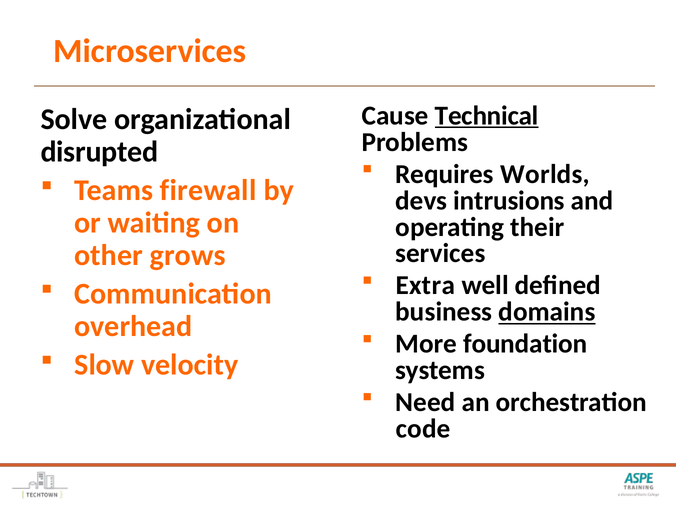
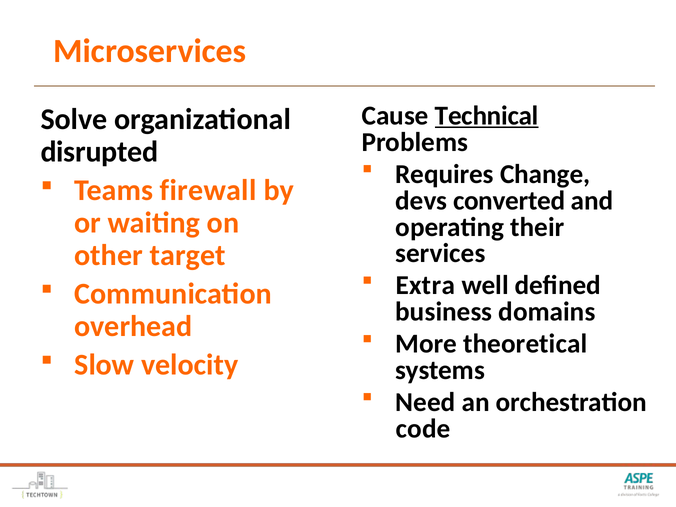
Worlds: Worlds -> Change
intrusions: intrusions -> converted
grows: grows -> target
domains underline: present -> none
foundation: foundation -> theoretical
